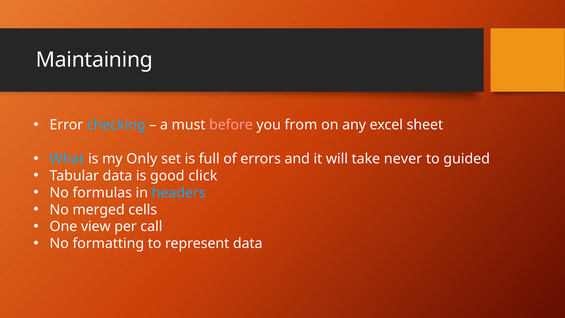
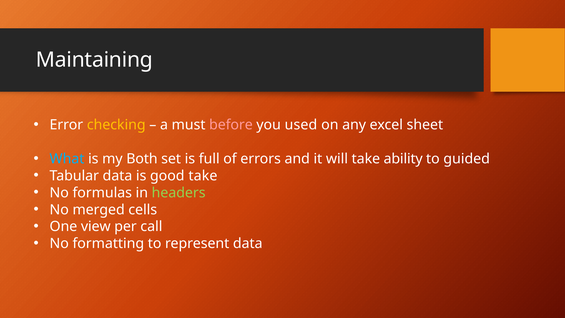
checking colour: light blue -> yellow
from: from -> used
Only: Only -> Both
never: never -> ability
good click: click -> take
headers colour: light blue -> light green
